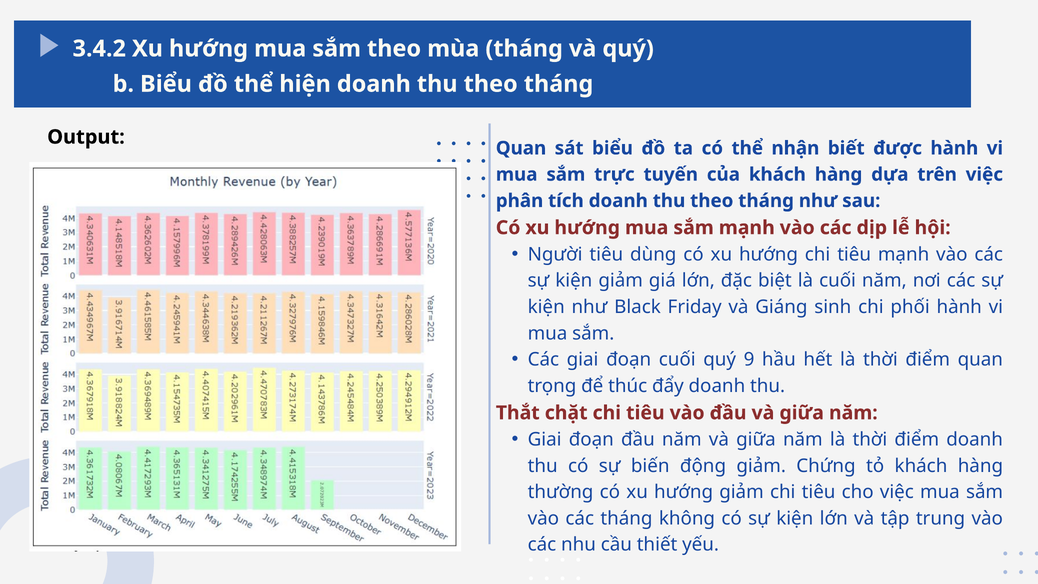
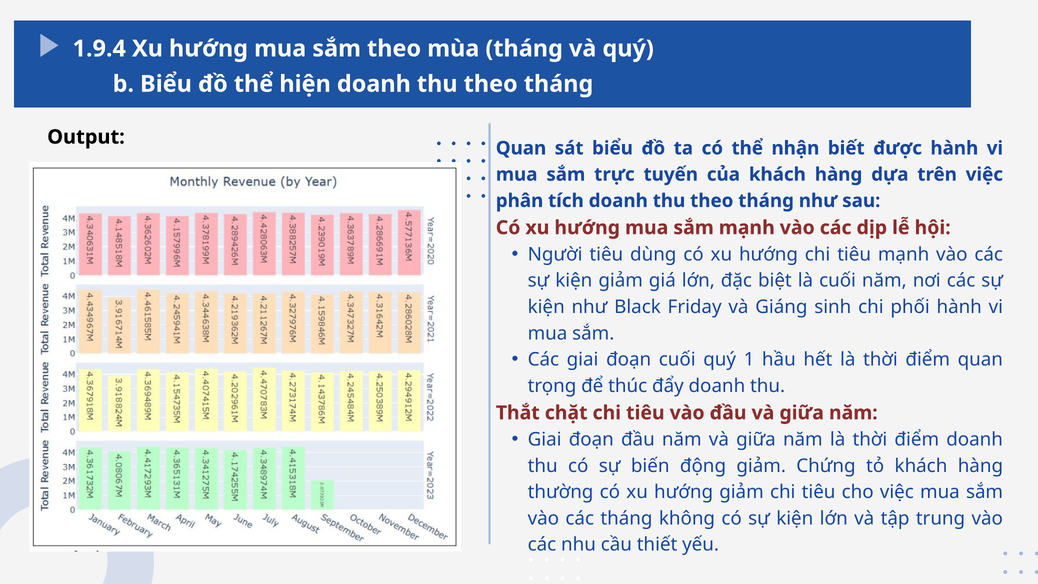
3.4.2: 3.4.2 -> 1.9.4
9: 9 -> 1
